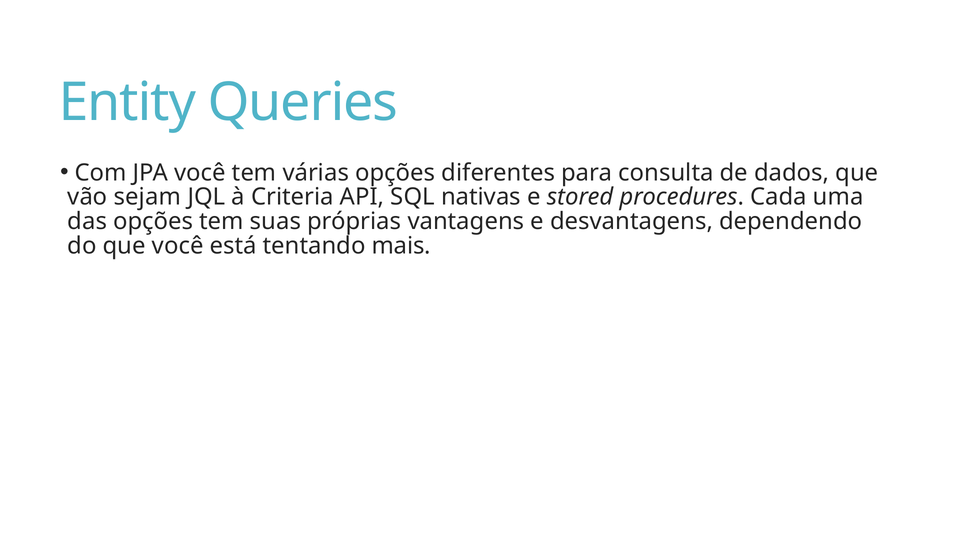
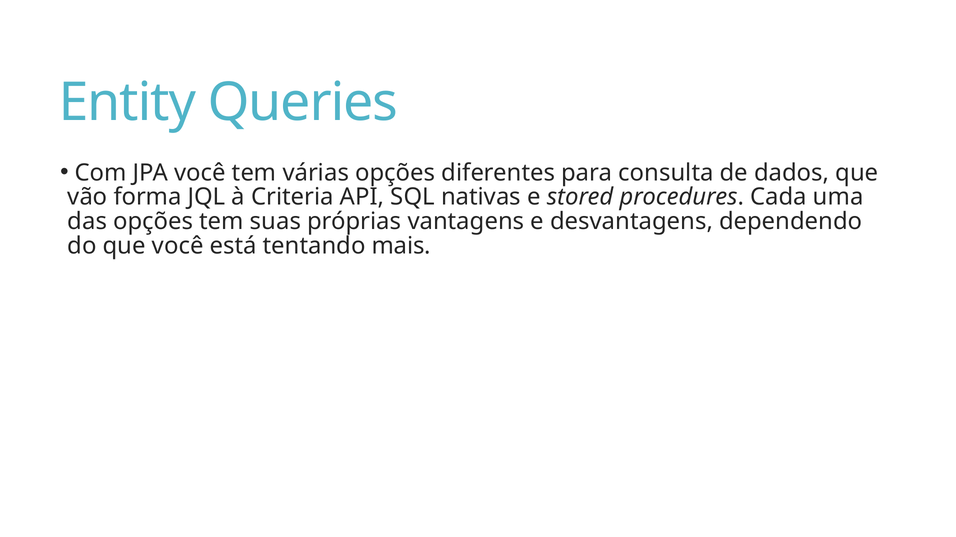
sejam: sejam -> forma
